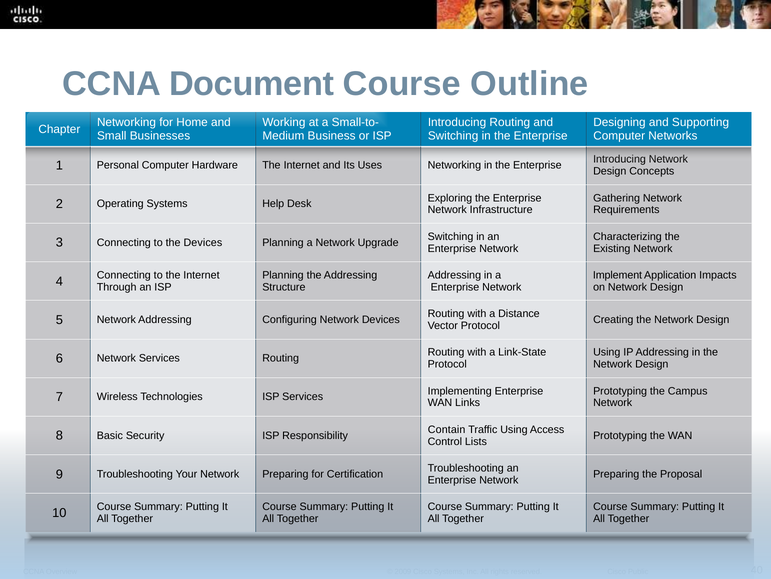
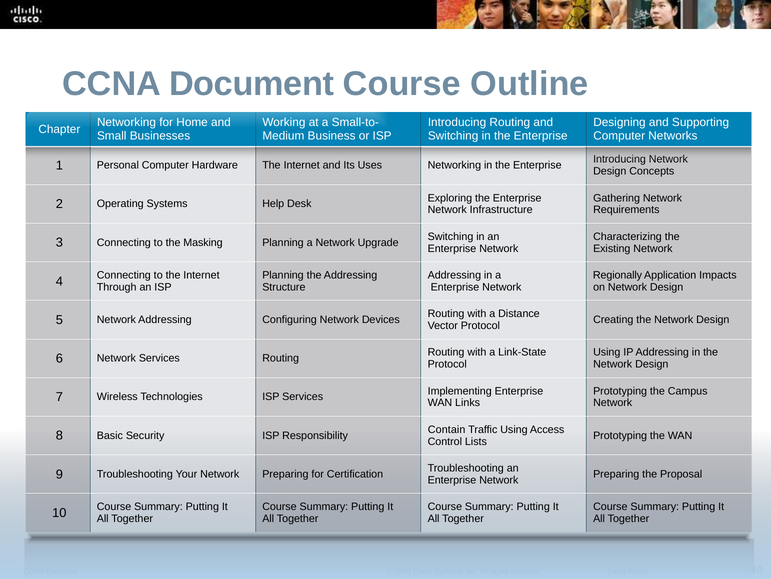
the Devices: Devices -> Masking
Implement: Implement -> Regionally
